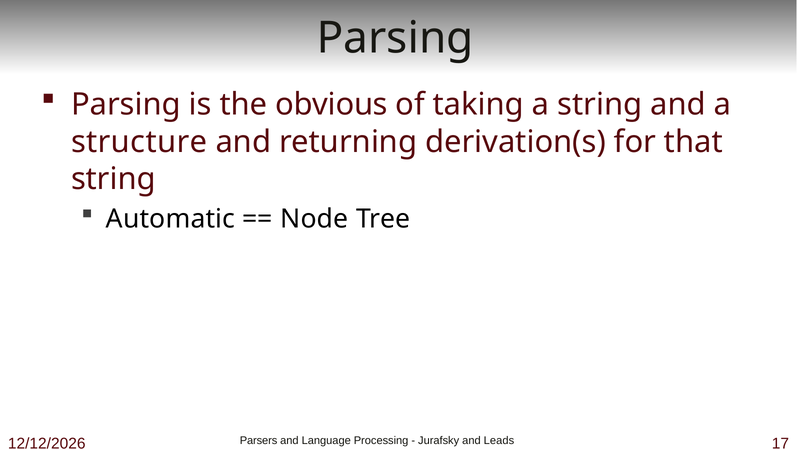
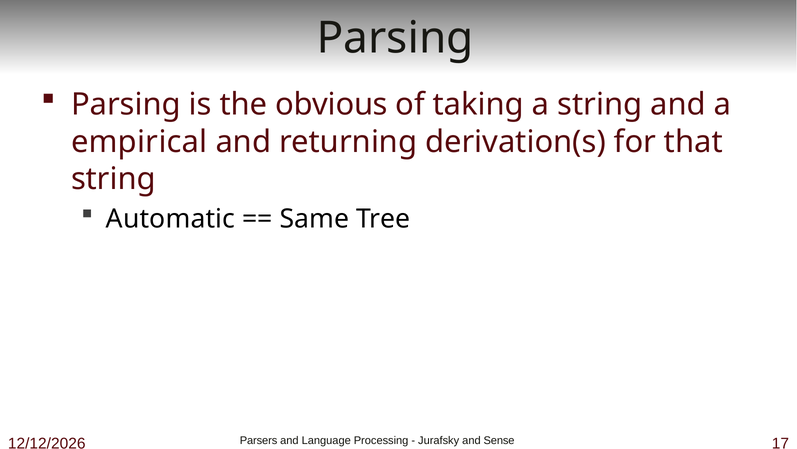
structure: structure -> empirical
Node: Node -> Same
Leads: Leads -> Sense
